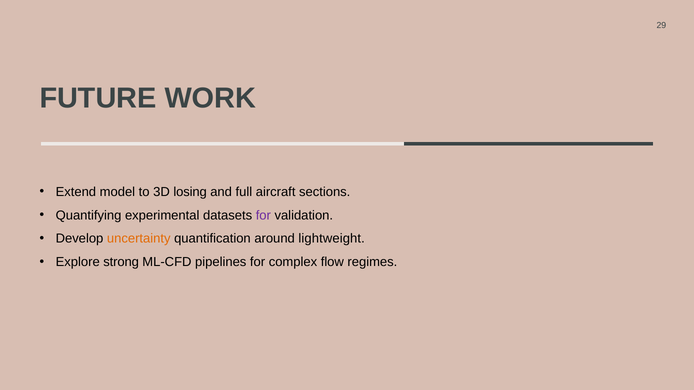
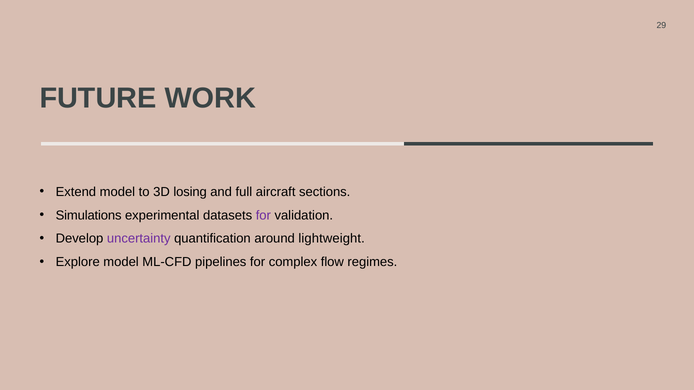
Quantifying: Quantifying -> Simulations
uncertainty colour: orange -> purple
Explore strong: strong -> model
